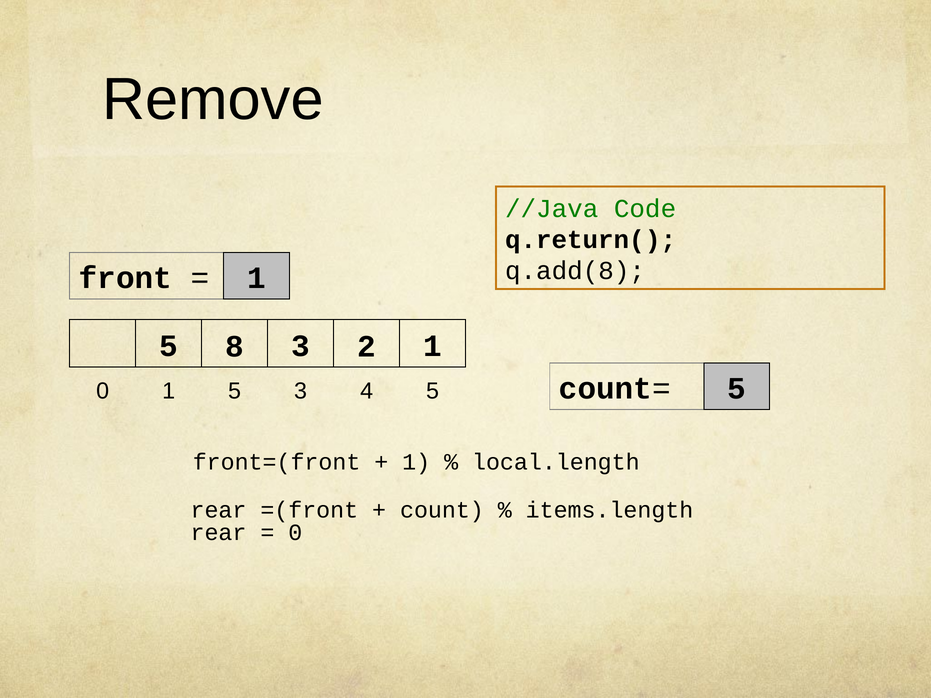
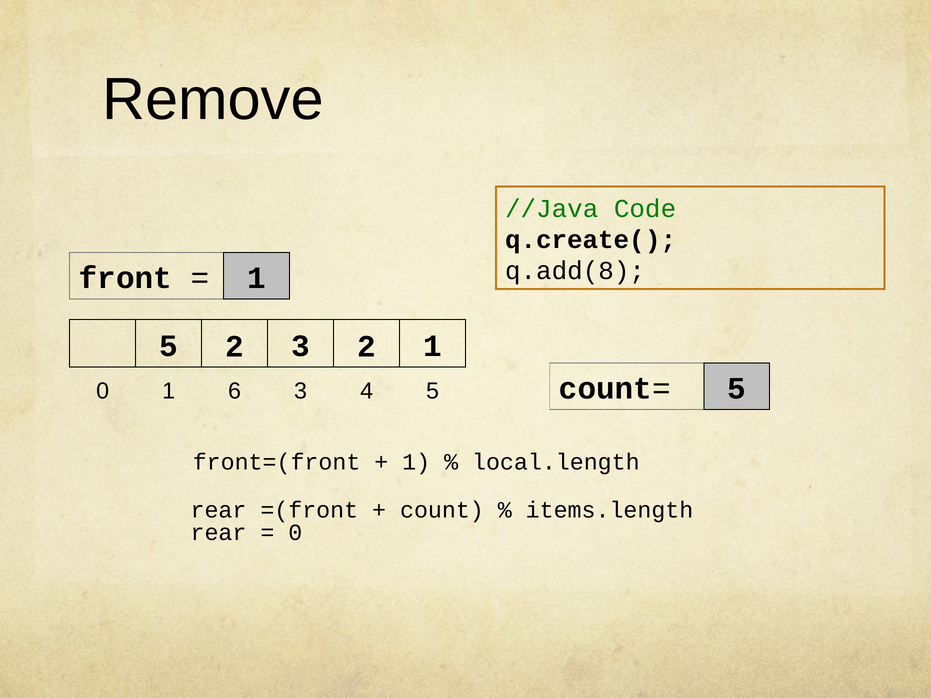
q.return(: q.return( -> q.create(
5 8: 8 -> 2
1 5: 5 -> 6
